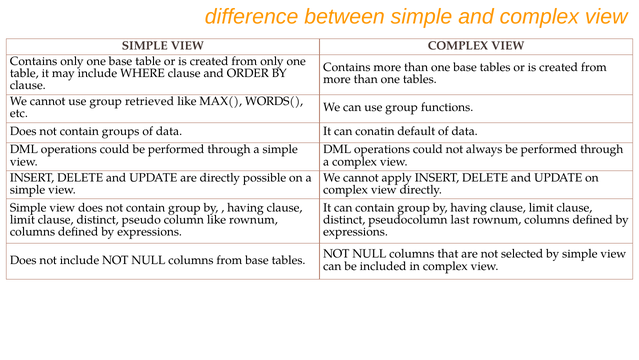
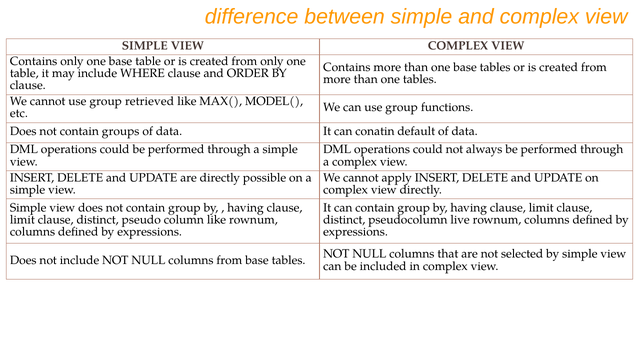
WORDS(: WORDS( -> MODEL(
last: last -> live
